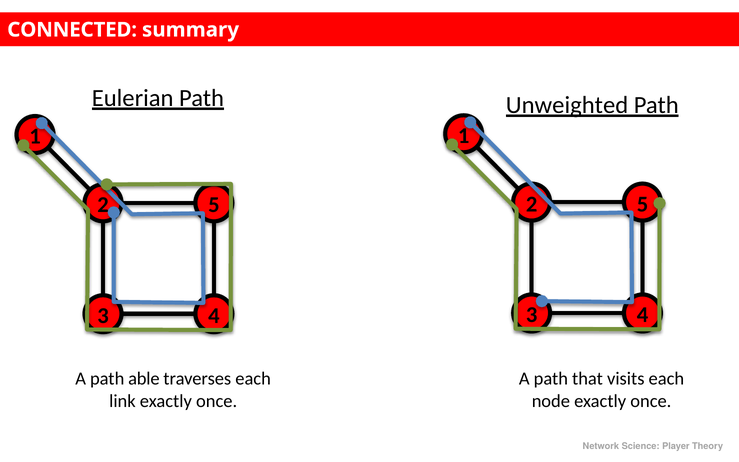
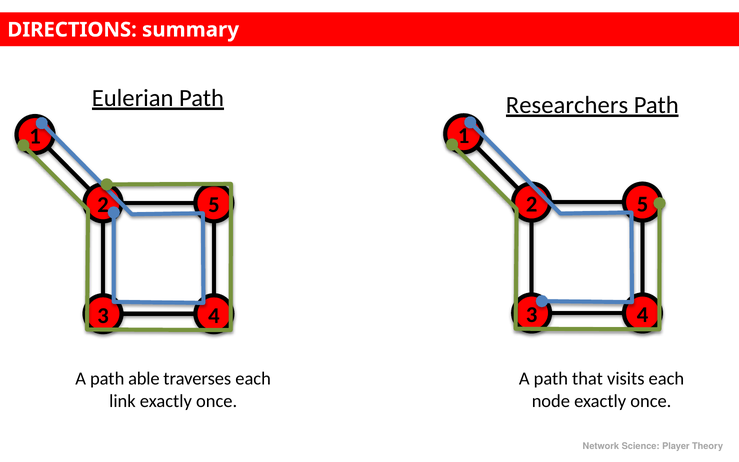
CONNECTED: CONNECTED -> DIRECTIONS
Unweighted: Unweighted -> Researchers
